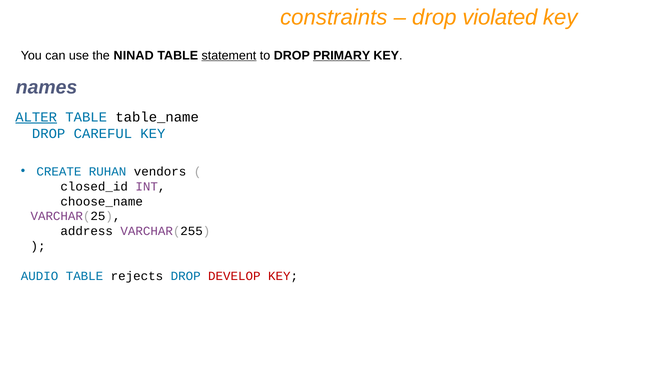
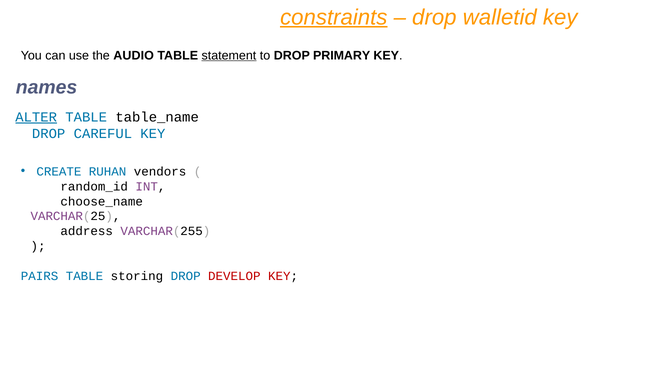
constraints underline: none -> present
violated: violated -> walletid
NINAD: NINAD -> AUDIO
PRIMARY underline: present -> none
closed_id: closed_id -> random_id
AUDIO: AUDIO -> PAIRS
rejects: rejects -> storing
